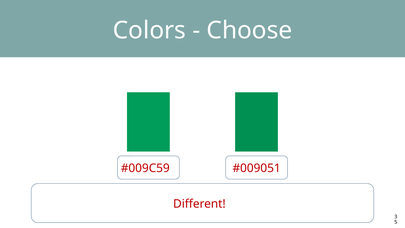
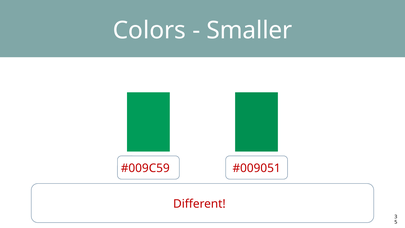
Choose: Choose -> Smaller
